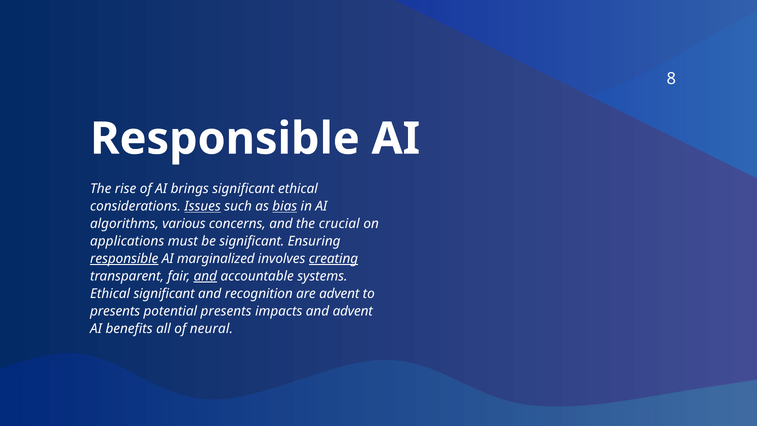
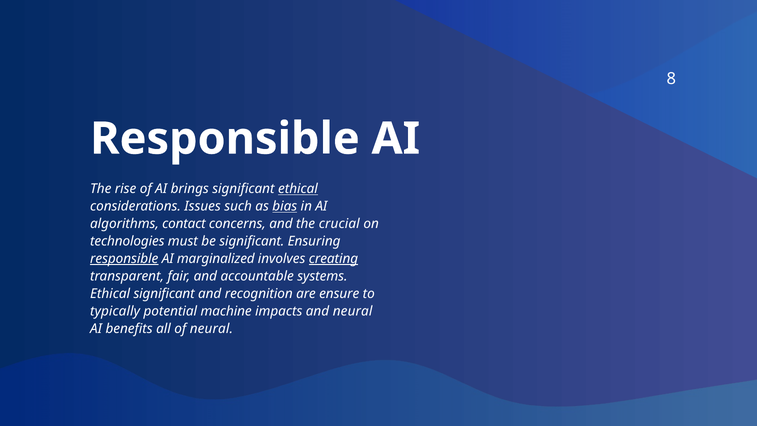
ethical at (298, 189) underline: none -> present
Issues underline: present -> none
various: various -> contact
applications: applications -> technologies
and at (205, 276) underline: present -> none
are advent: advent -> ensure
presents at (115, 311): presents -> typically
potential presents: presents -> machine
and advent: advent -> neural
